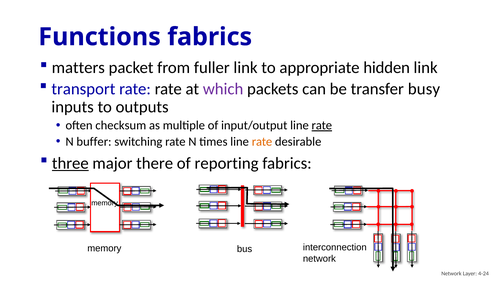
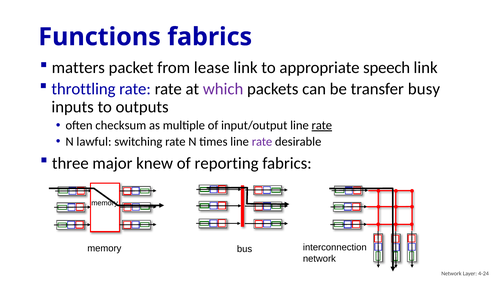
fuller: fuller -> lease
hidden: hidden -> speech
transport: transport -> throttling
buffer: buffer -> lawful
rate at (262, 141) colour: orange -> purple
three underline: present -> none
there: there -> knew
